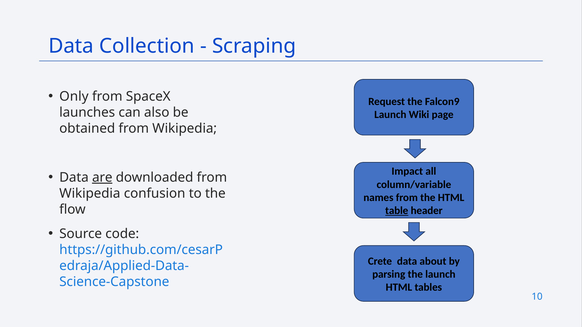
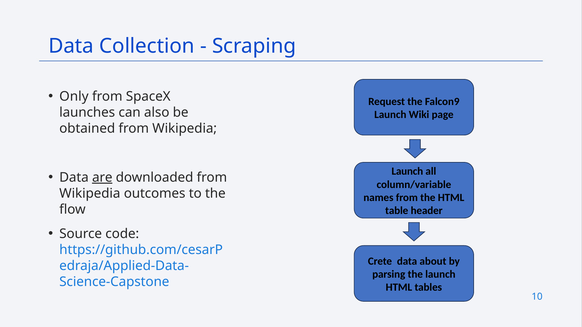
Impact at (407, 172): Impact -> Launch
confusion: confusion -> outcomes
table underline: present -> none
